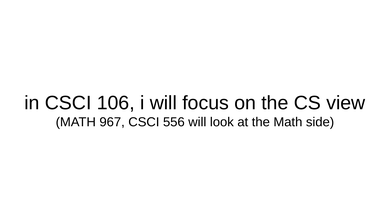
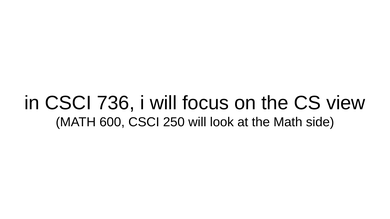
106: 106 -> 736
967: 967 -> 600
556: 556 -> 250
